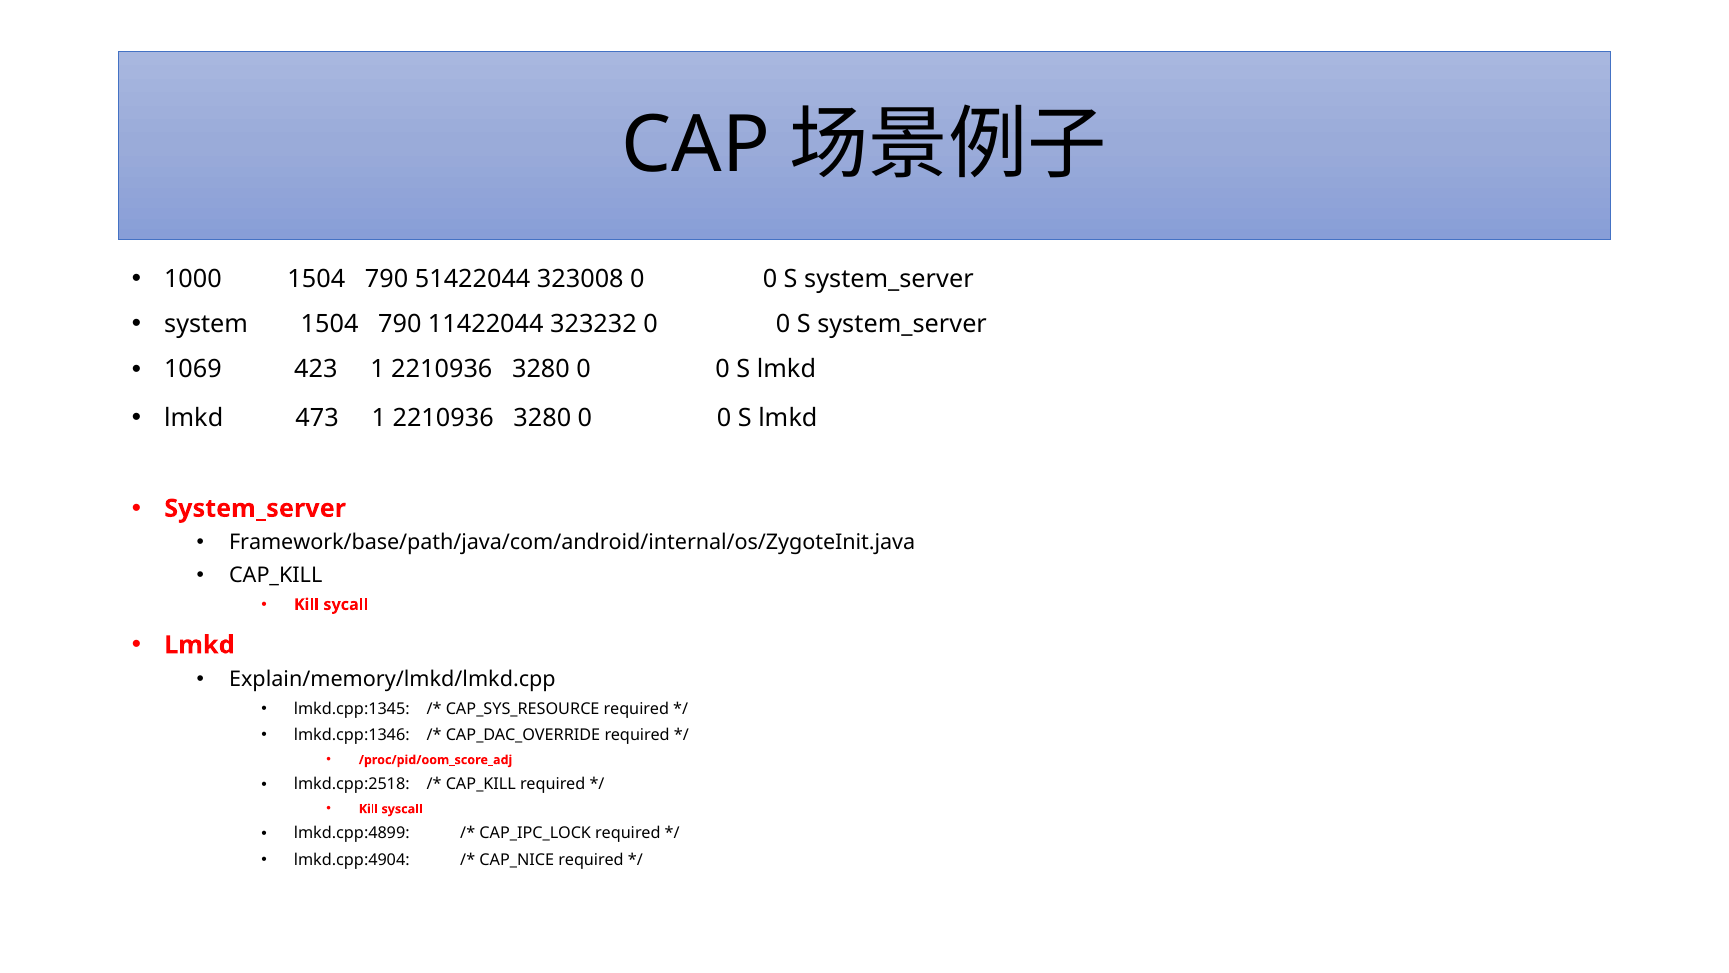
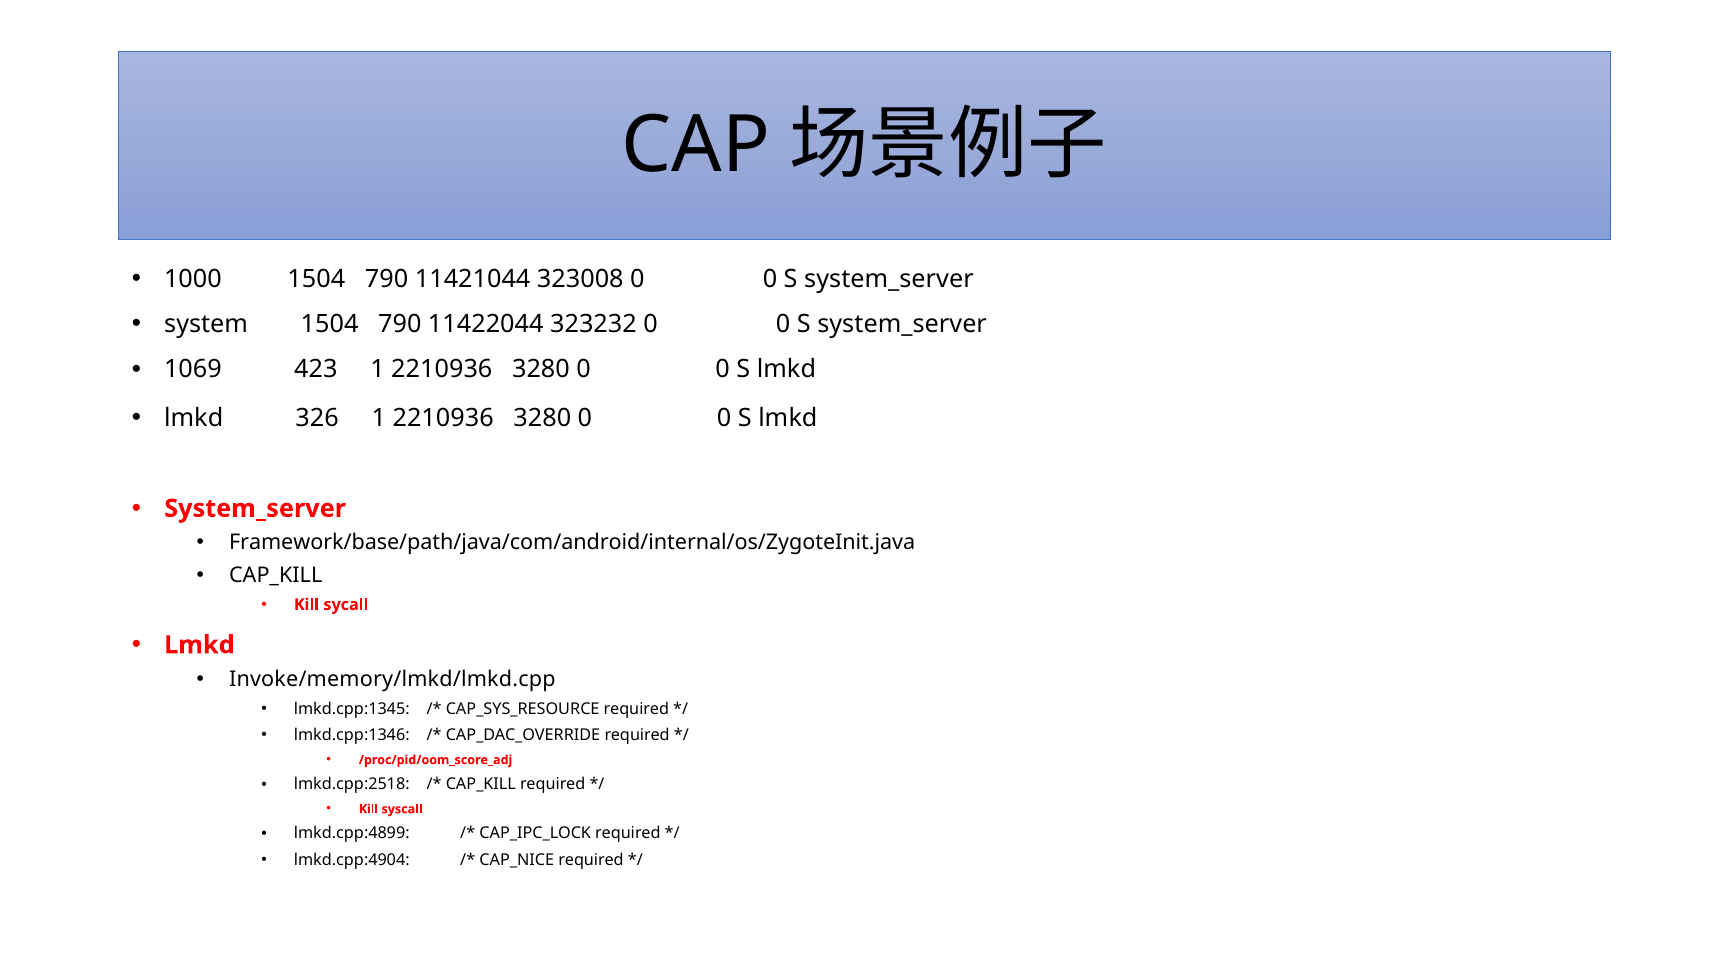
51422044: 51422044 -> 11421044
473: 473 -> 326
Explain/memory/lmkd/lmkd.cpp: Explain/memory/lmkd/lmkd.cpp -> Invoke/memory/lmkd/lmkd.cpp
